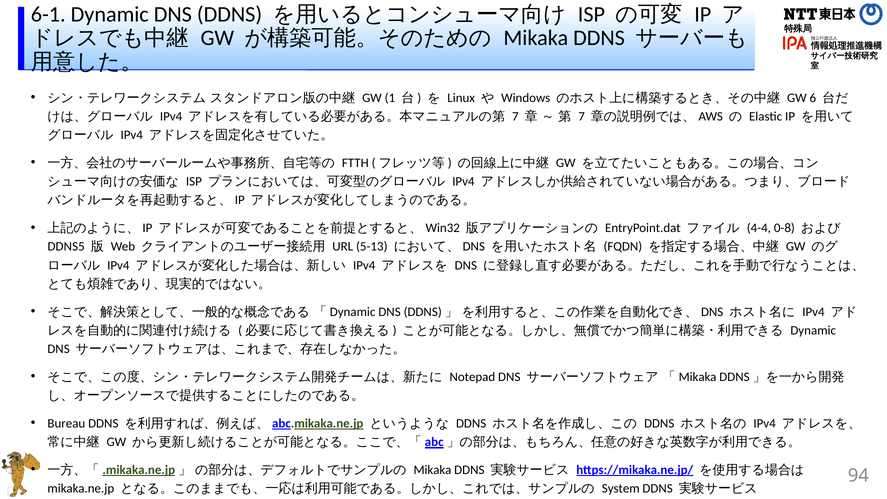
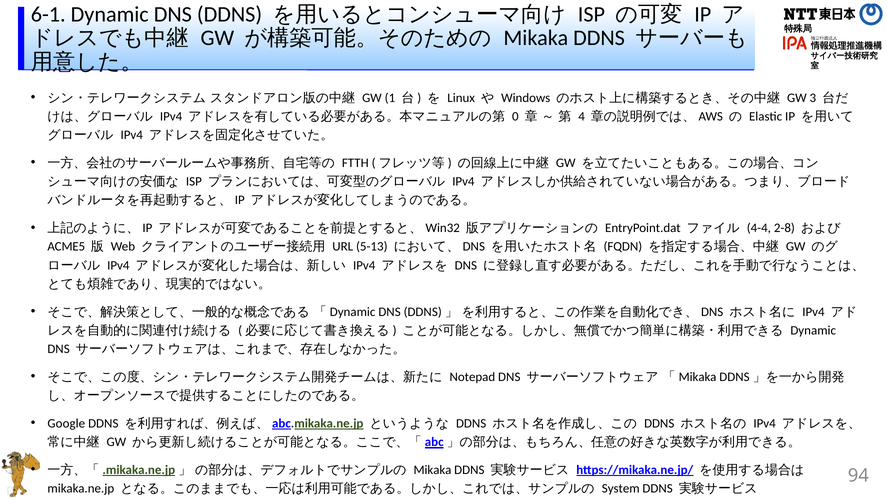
6: 6 -> 3
7 at (515, 116): 7 -> 0
7 at (582, 116): 7 -> 4
0-8: 0-8 -> 2-8
DDNS5: DDNS5 -> ACME5
Bureau: Bureau -> Google
